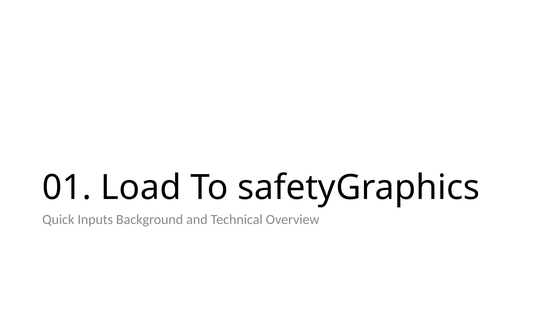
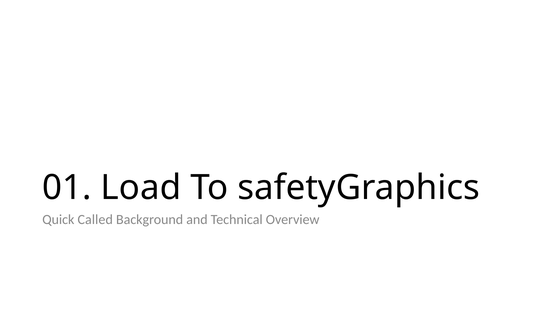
Inputs: Inputs -> Called
